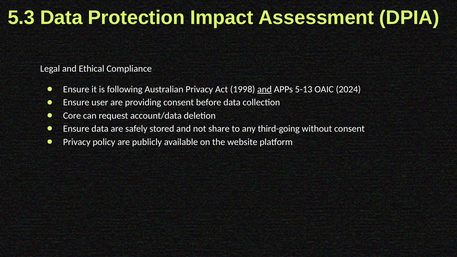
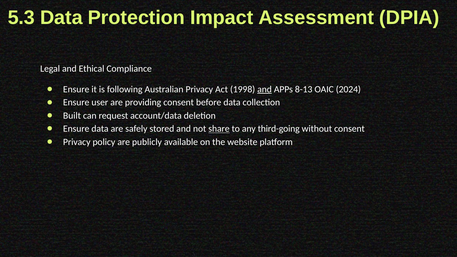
5-13: 5-13 -> 8-13
Core: Core -> Built
share underline: none -> present
